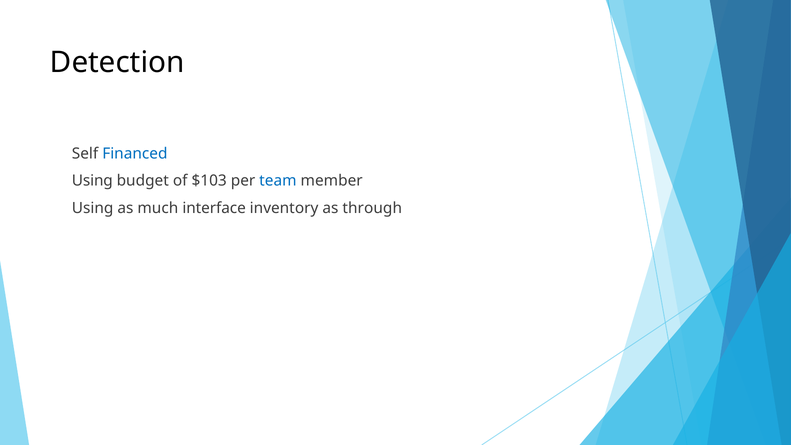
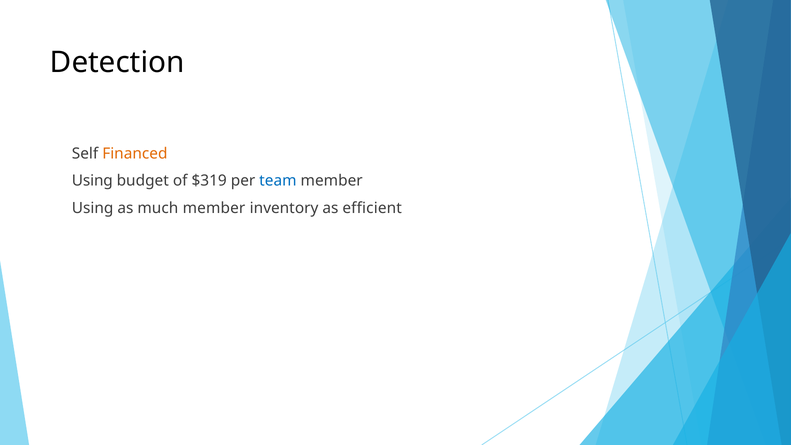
Financed colour: blue -> orange
$103: $103 -> $319
much interface: interface -> member
through: through -> efficient
